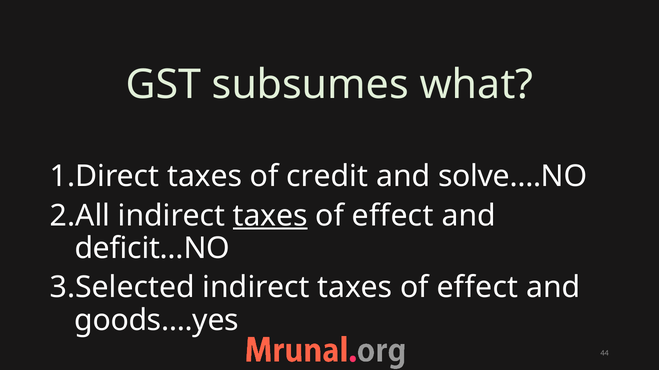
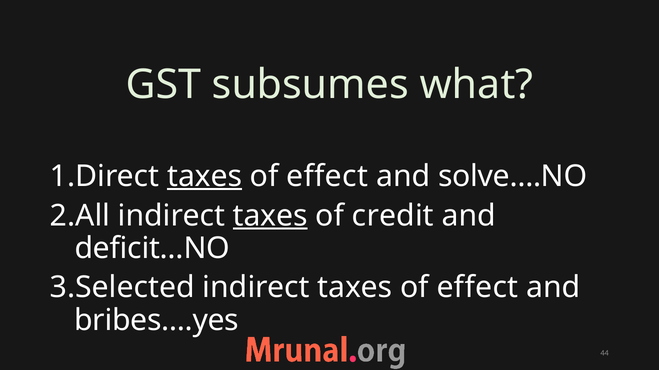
taxes at (205, 176) underline: none -> present
credit at (327, 176): credit -> effect
effect at (393, 216): effect -> credit
goods….yes: goods….yes -> bribes….yes
